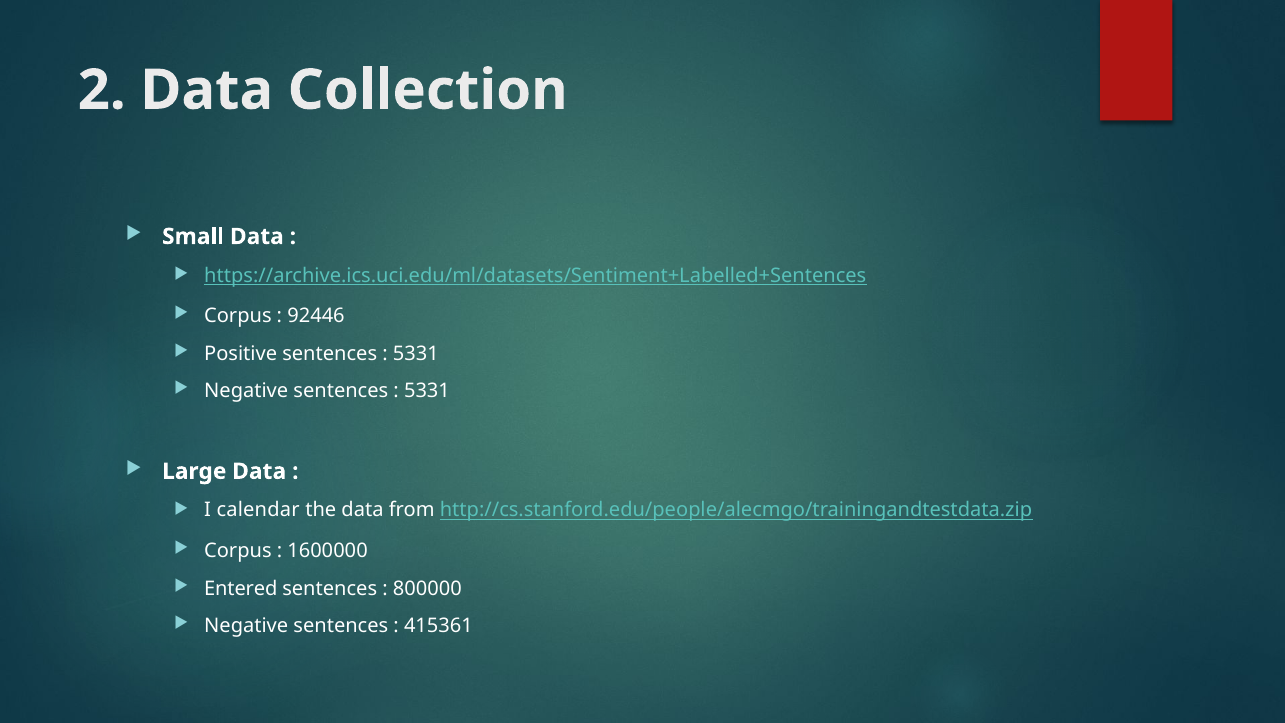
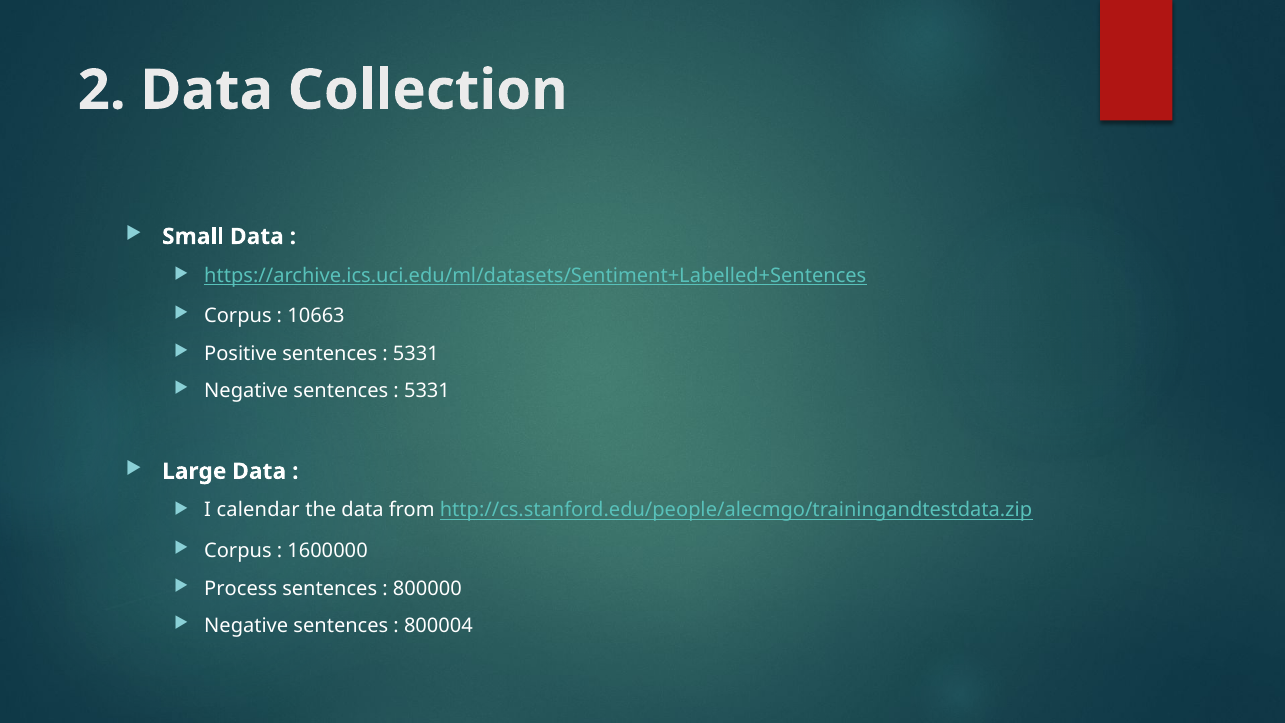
92446: 92446 -> 10663
Entered: Entered -> Process
415361: 415361 -> 800004
